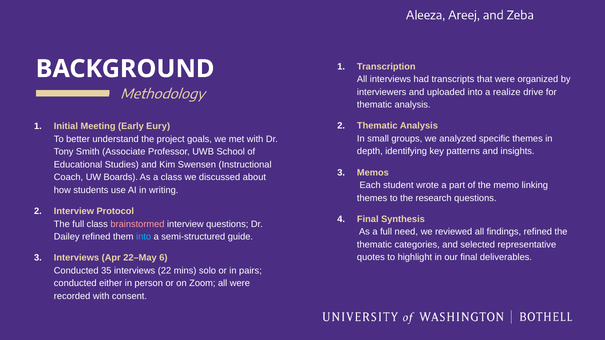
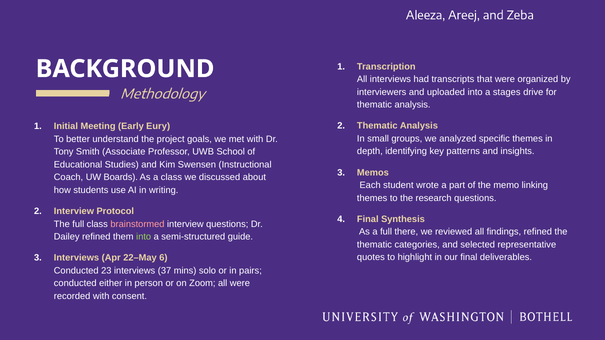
realize: realize -> stages
need: need -> there
into at (144, 237) colour: light blue -> light green
35: 35 -> 23
22: 22 -> 37
